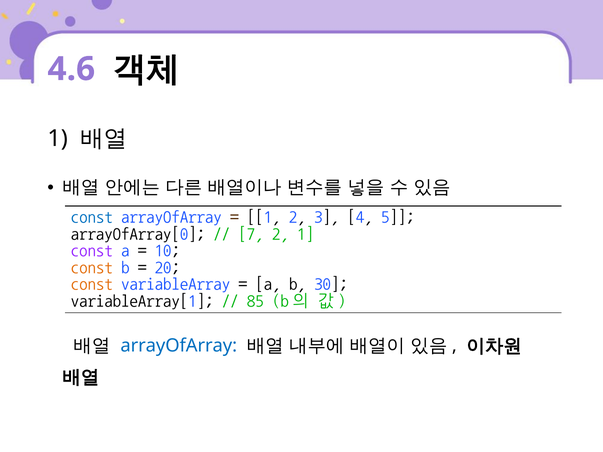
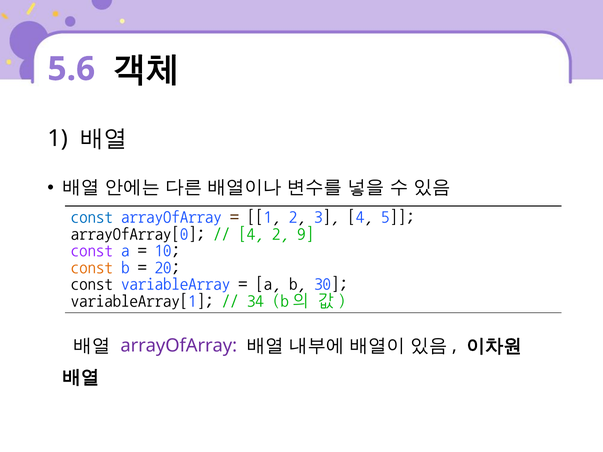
4.6: 4.6 -> 5.6
7 at (251, 234): 7 -> 4
2 1: 1 -> 9
const at (92, 284) colour: orange -> black
85: 85 -> 34
arrayOfArray at (179, 346) colour: blue -> purple
